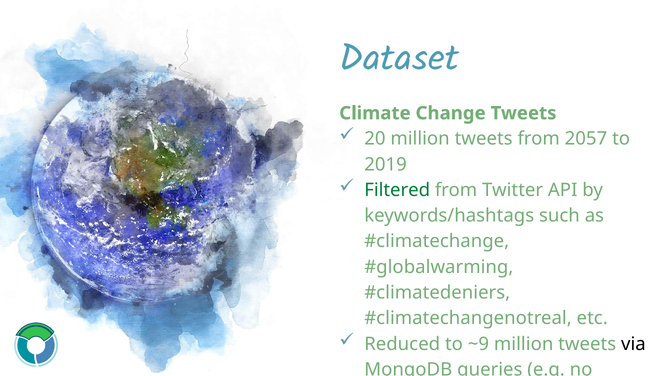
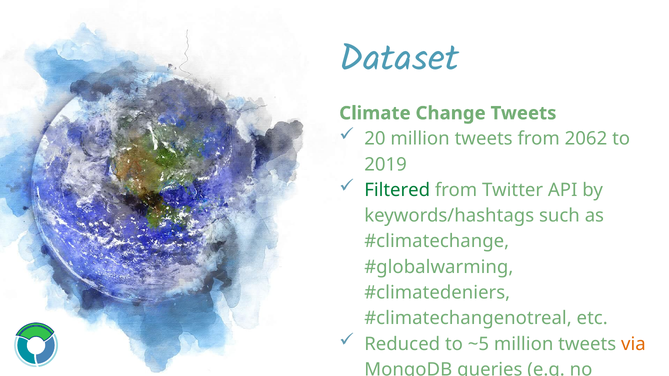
2057: 2057 -> 2062
~9: ~9 -> ~5
via colour: black -> orange
